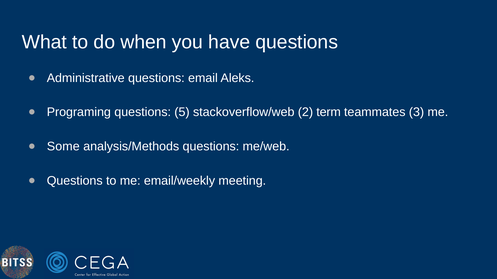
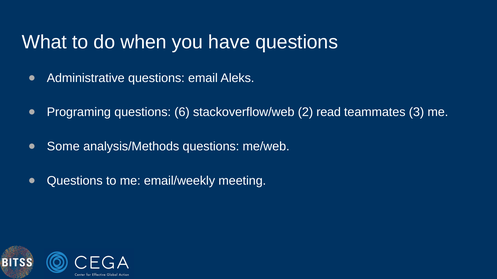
5: 5 -> 6
term: term -> read
